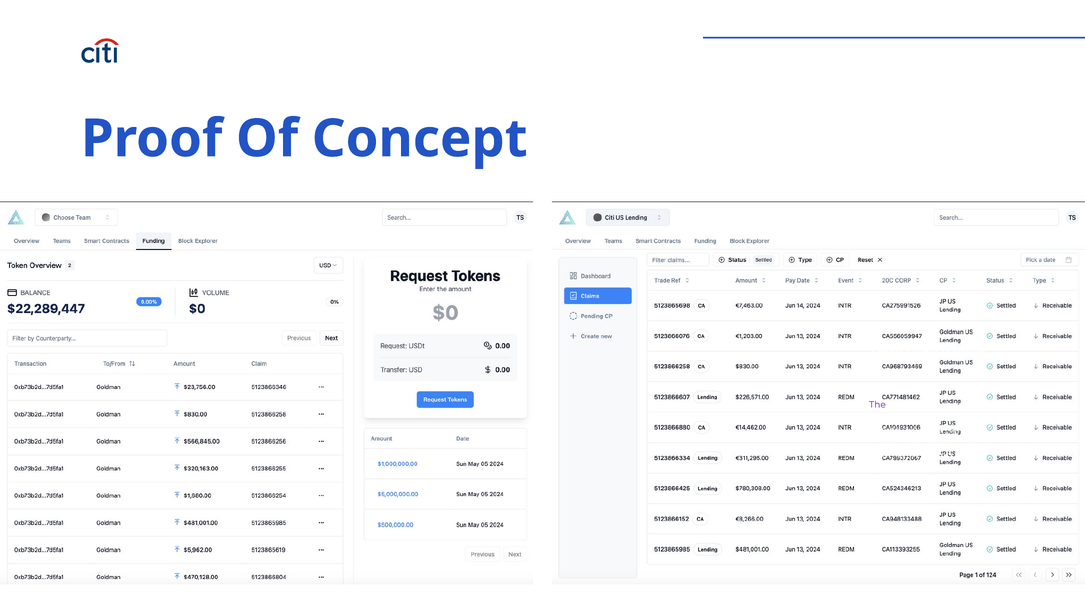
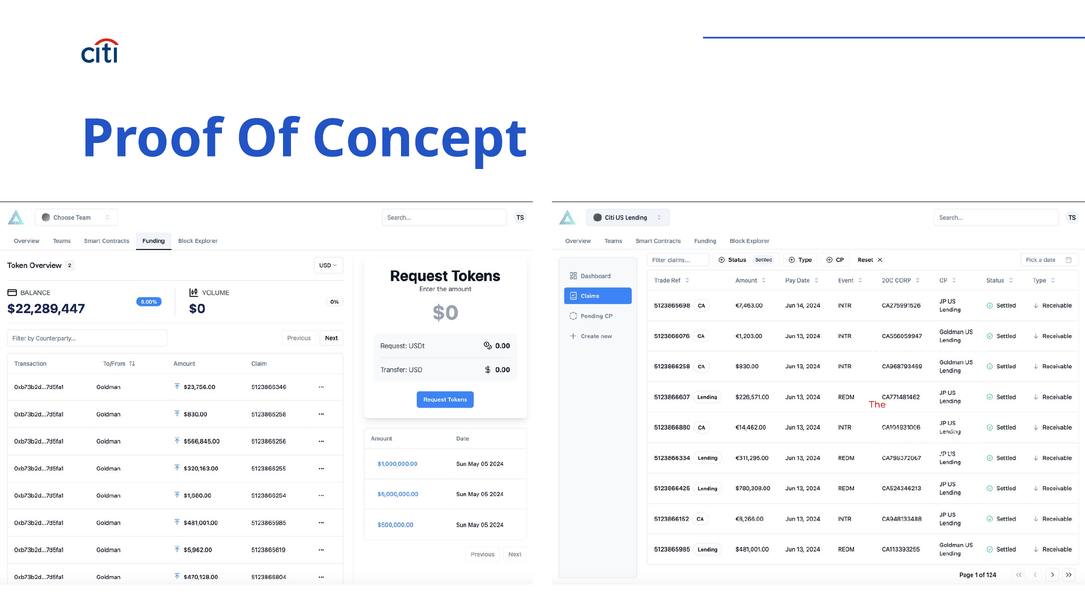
The colour: purple -> red
